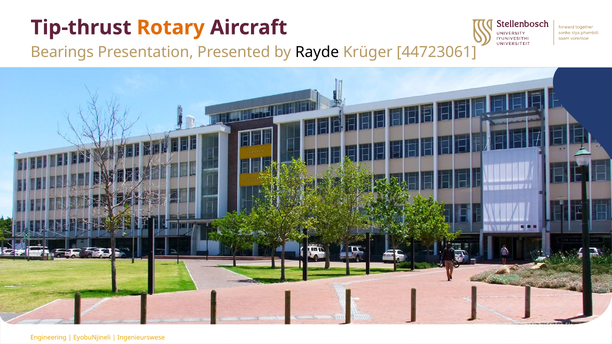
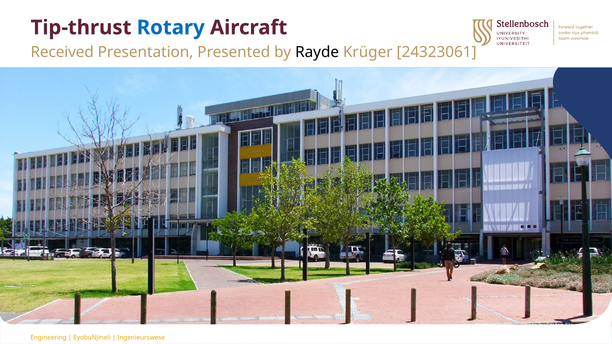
Rotary colour: orange -> blue
Bearings: Bearings -> Received
44723061: 44723061 -> 24323061
